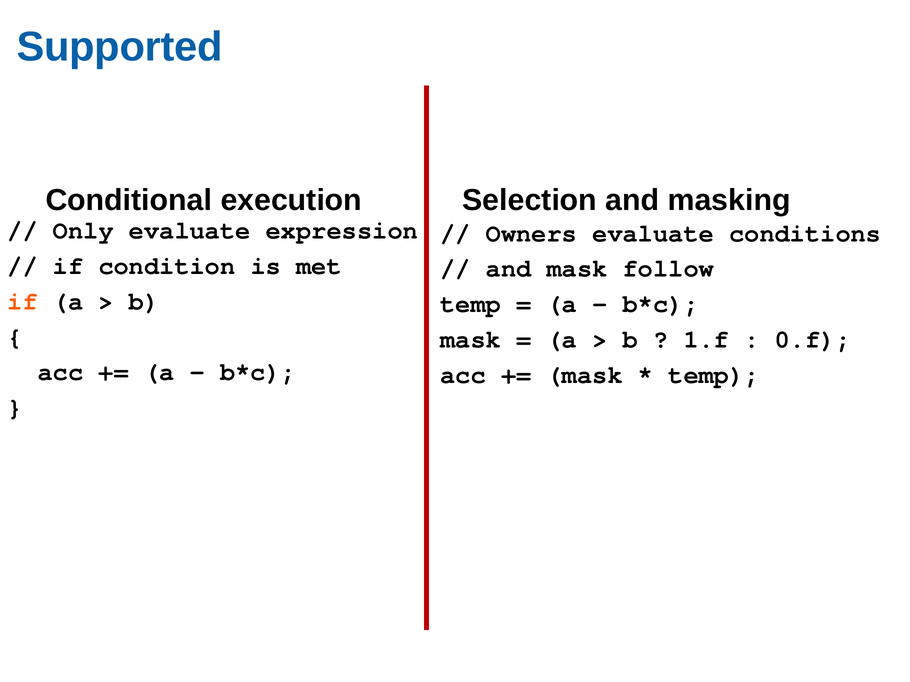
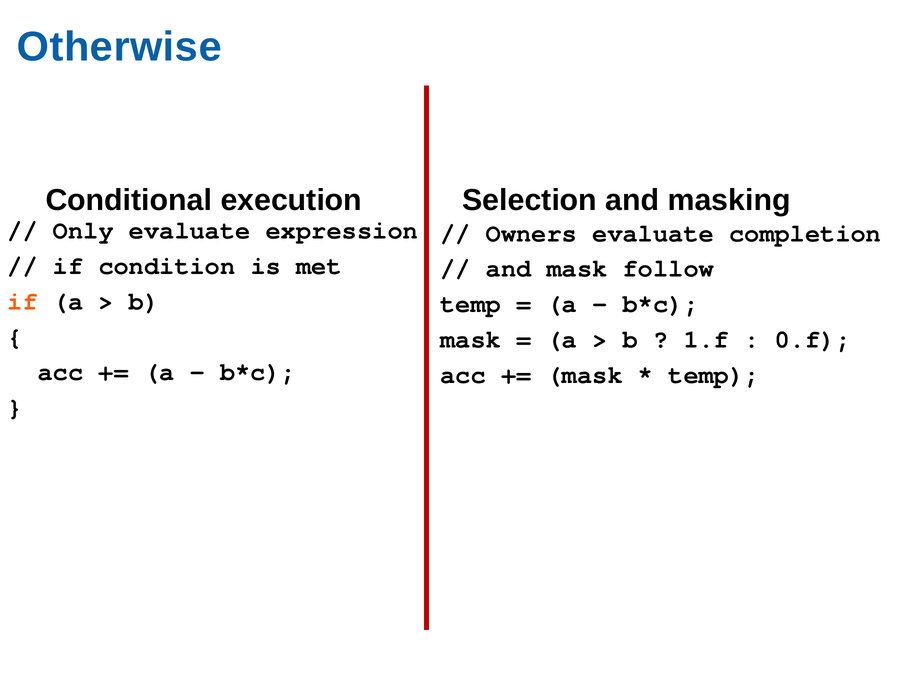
Supported: Supported -> Otherwise
conditions: conditions -> completion
